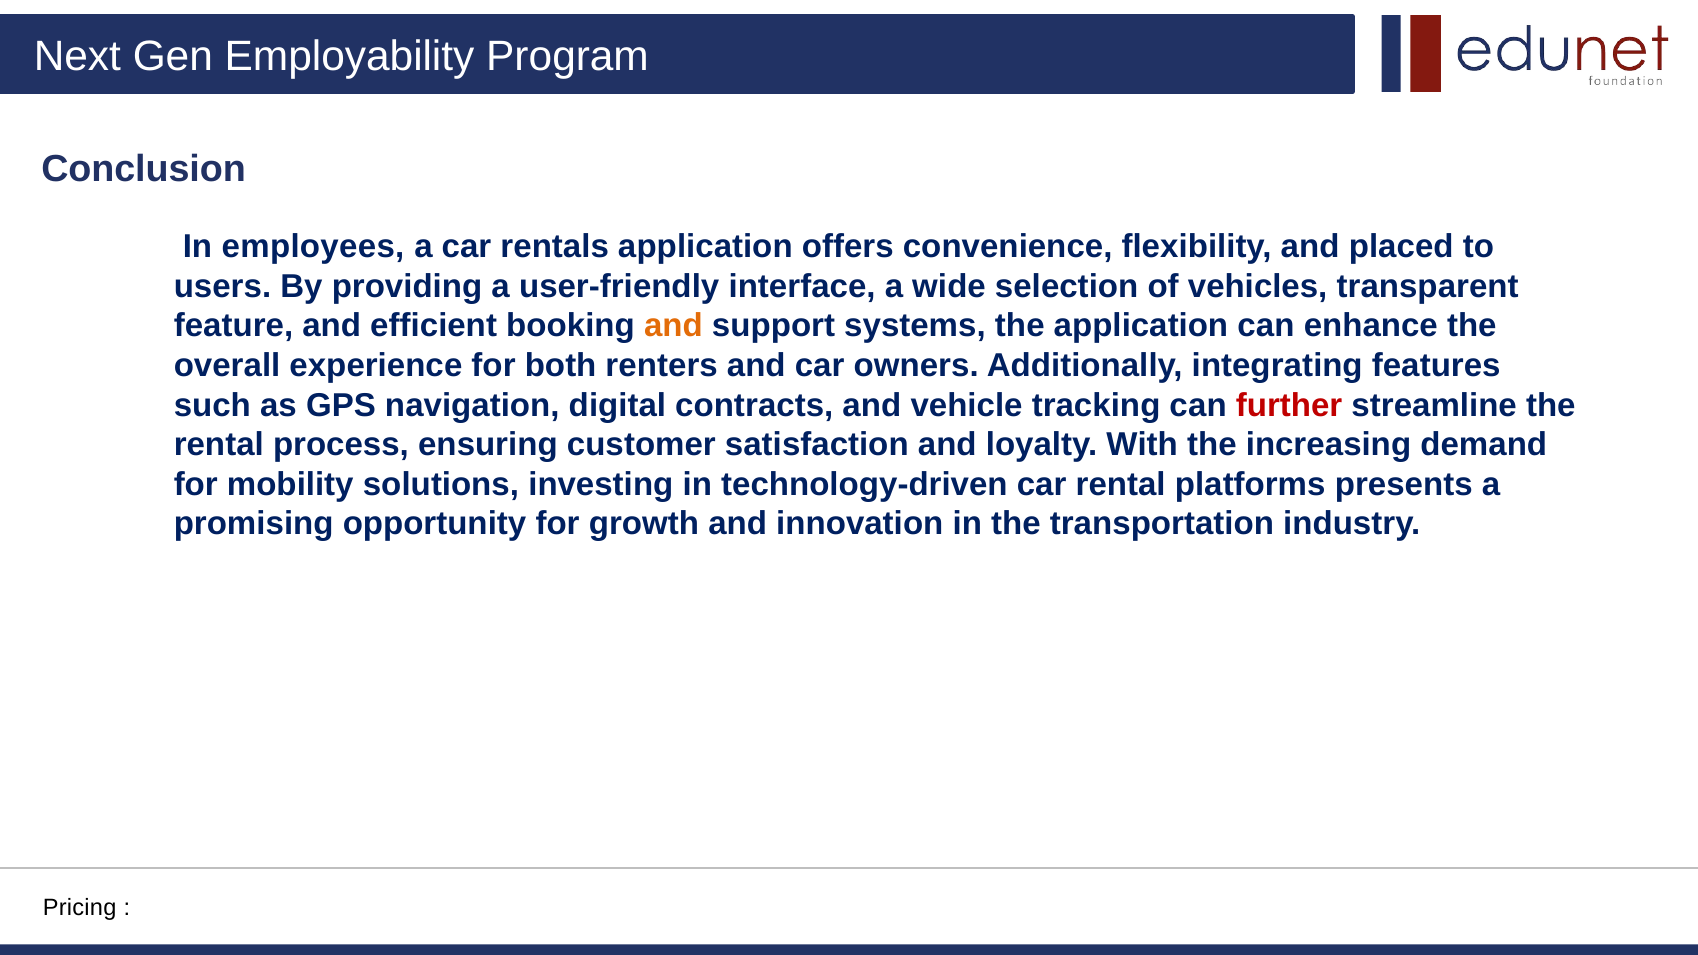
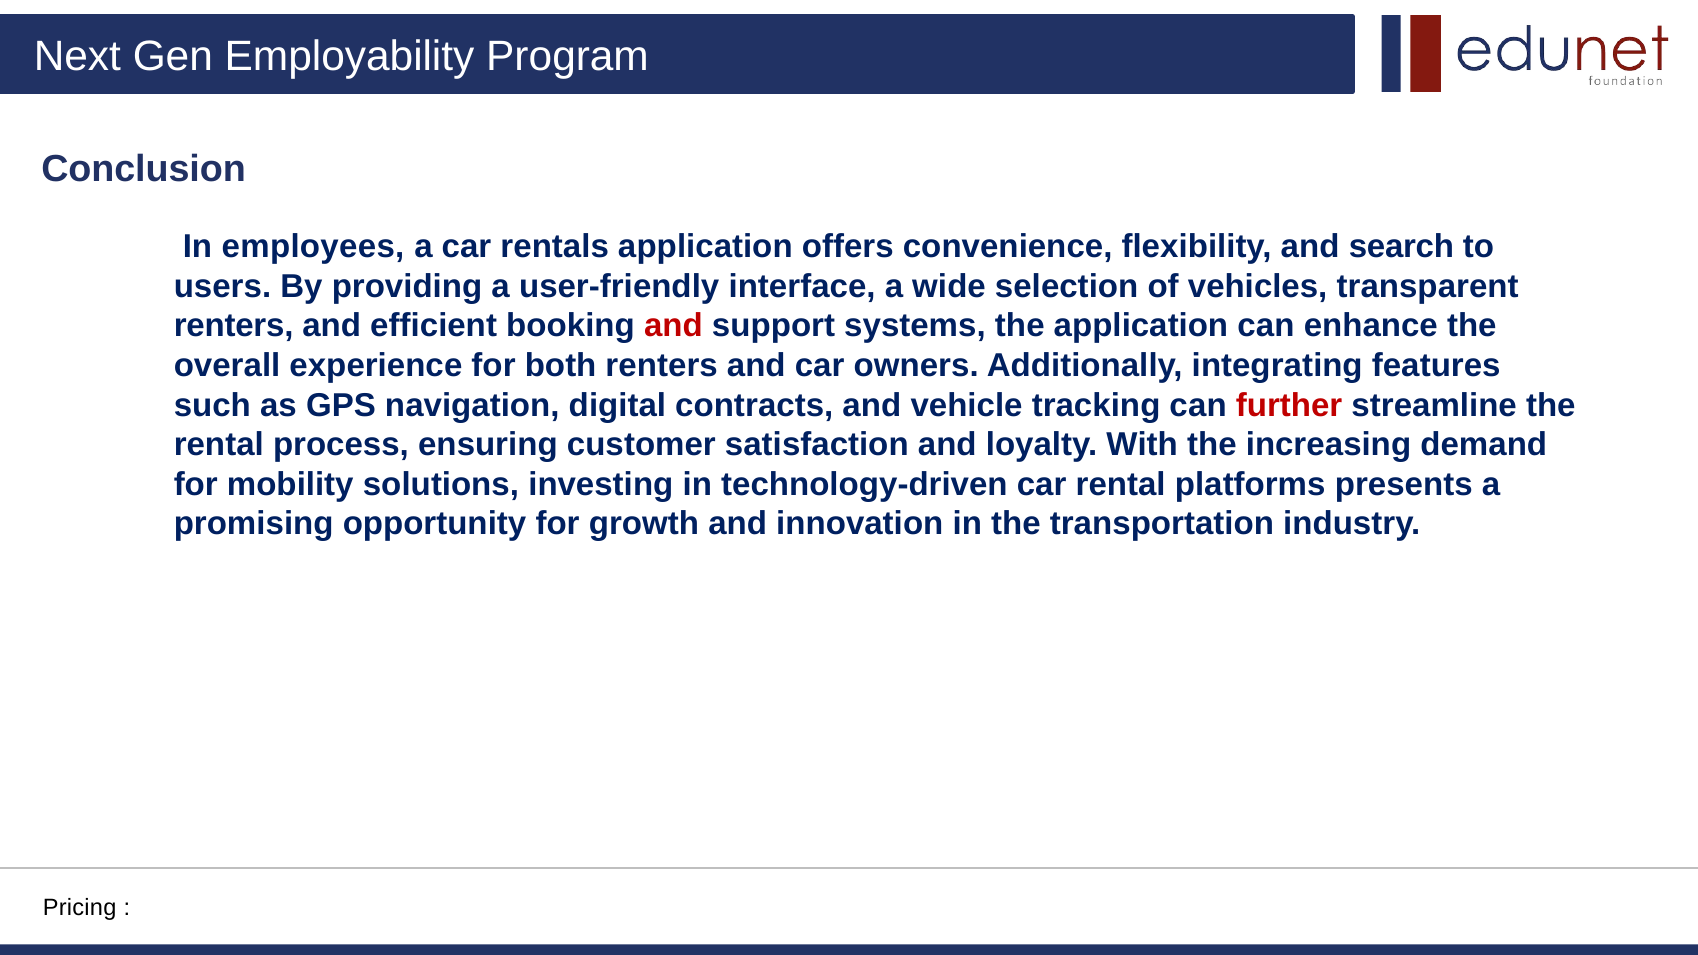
placed: placed -> search
feature at (233, 326): feature -> renters
and at (673, 326) colour: orange -> red
